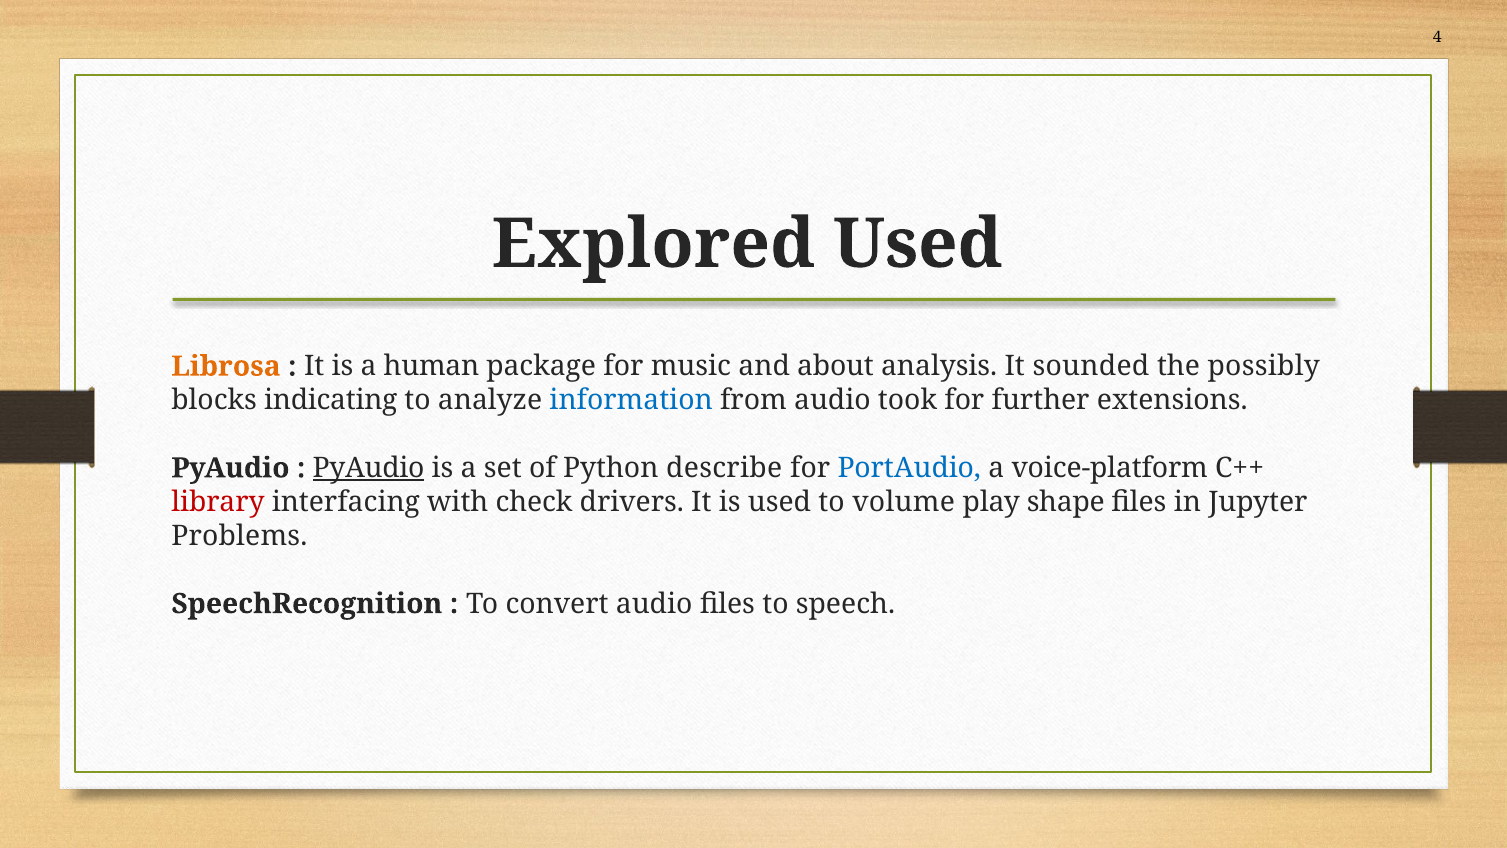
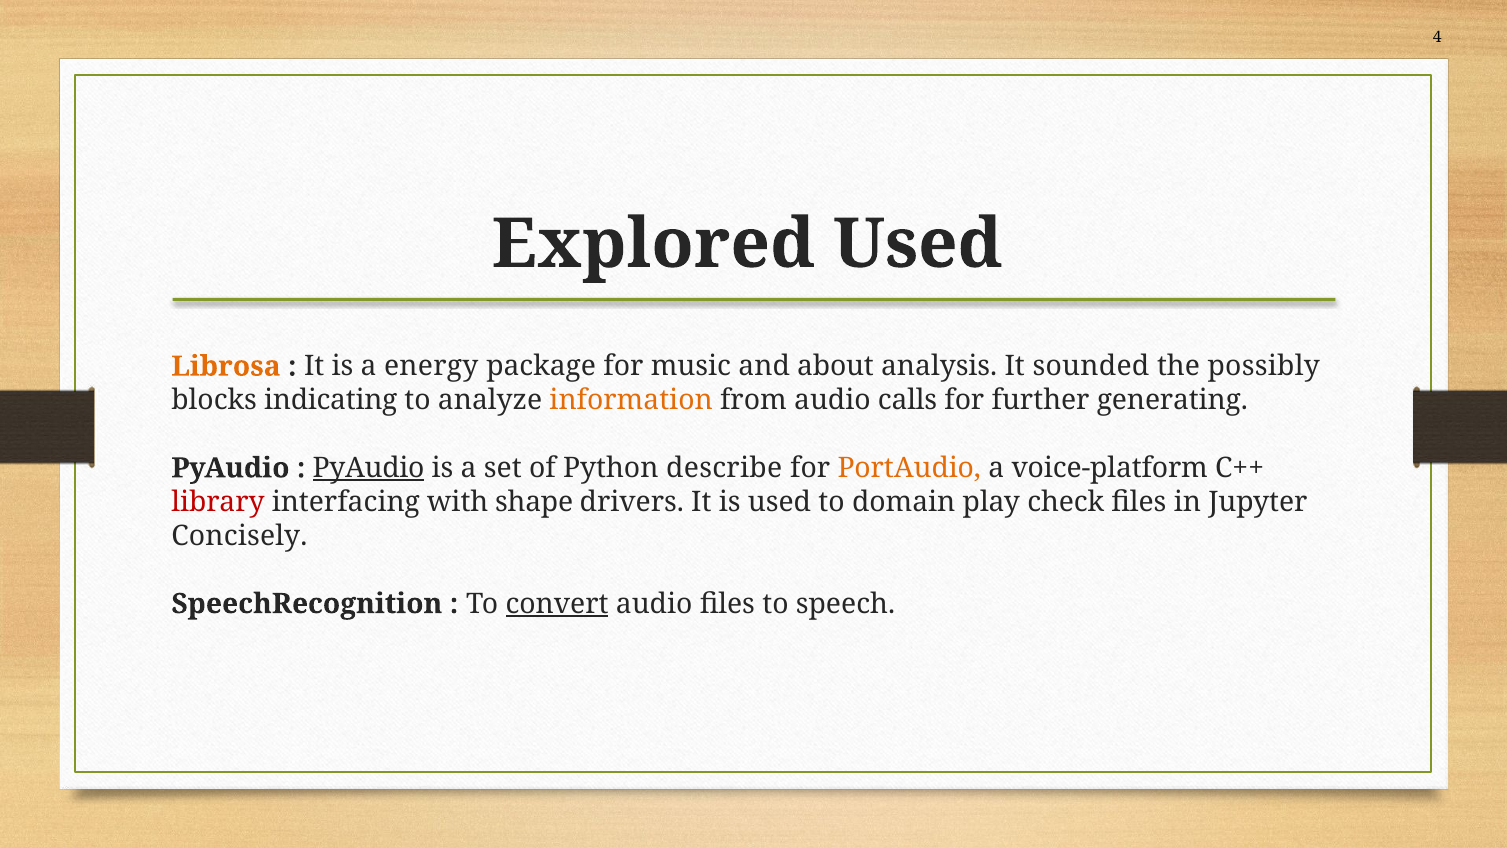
human: human -> energy
information colour: blue -> orange
took: took -> calls
extensions: extensions -> generating
PortAudio colour: blue -> orange
check: check -> shape
volume: volume -> domain
shape: shape -> check
Problems: Problems -> Concisely
convert underline: none -> present
